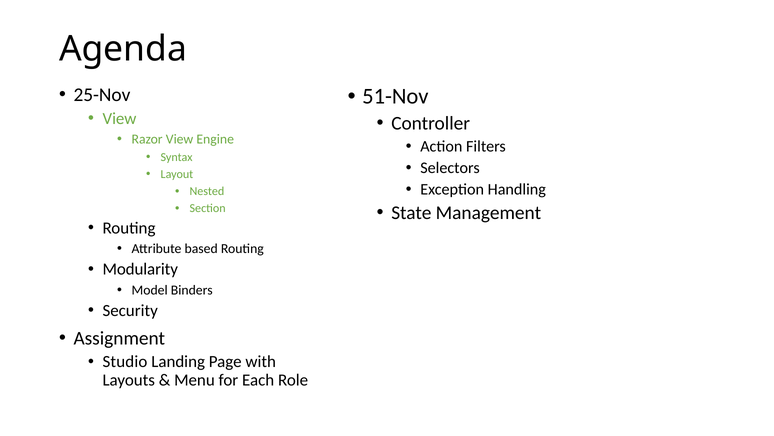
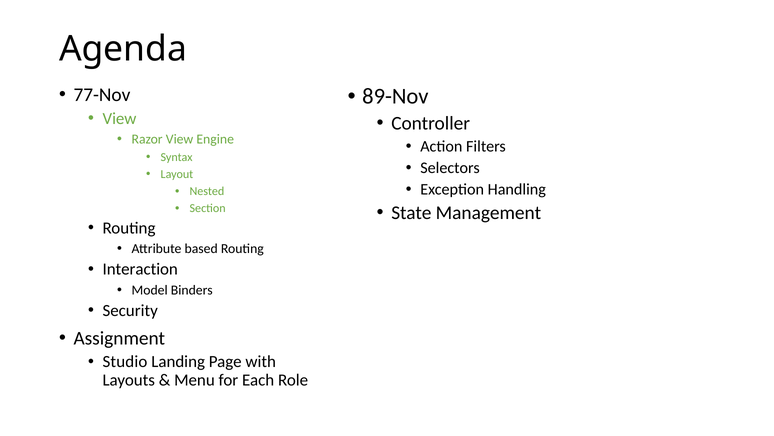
25-Nov: 25-Nov -> 77-Nov
51-Nov: 51-Nov -> 89-Nov
Modularity: Modularity -> Interaction
